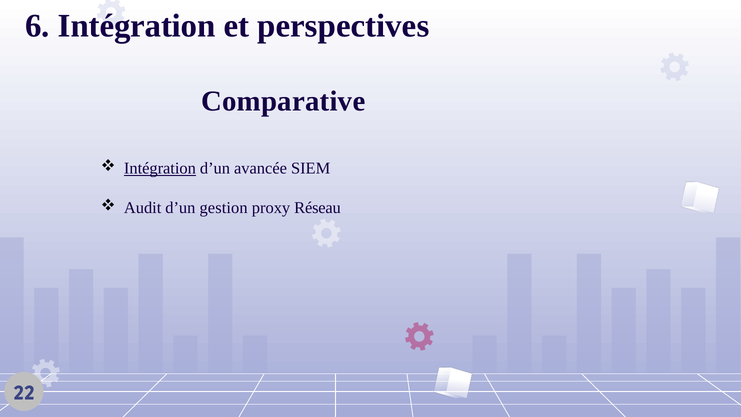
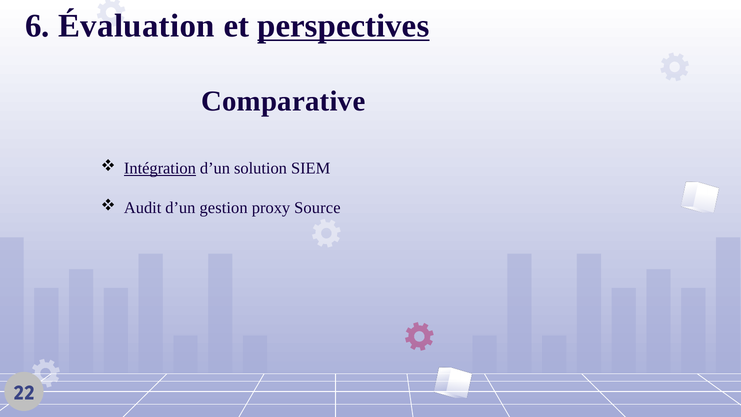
6 Intégration: Intégration -> Évaluation
perspectives underline: none -> present
avancée: avancée -> solution
Réseau: Réseau -> Source
